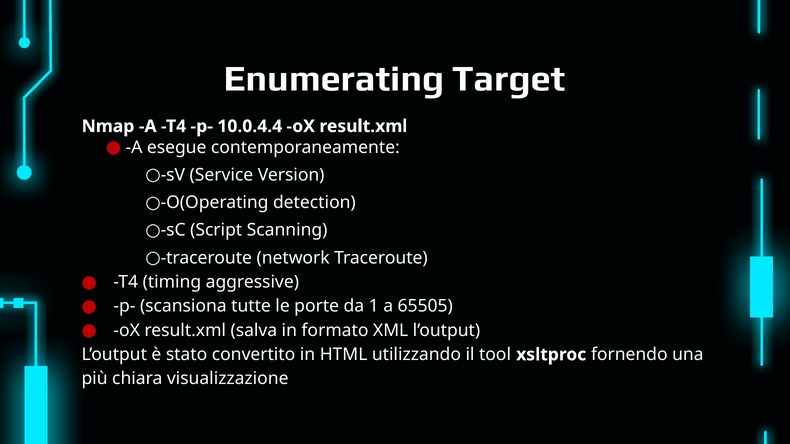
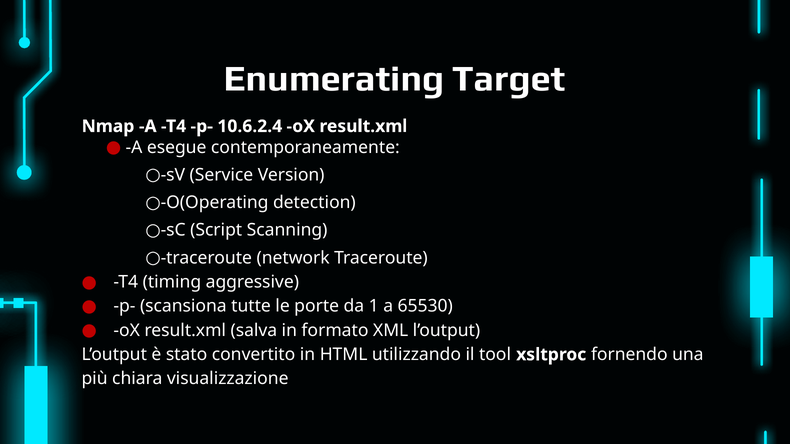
10.0.4.4: 10.0.4.4 -> 10.6.2.4
65505: 65505 -> 65530
